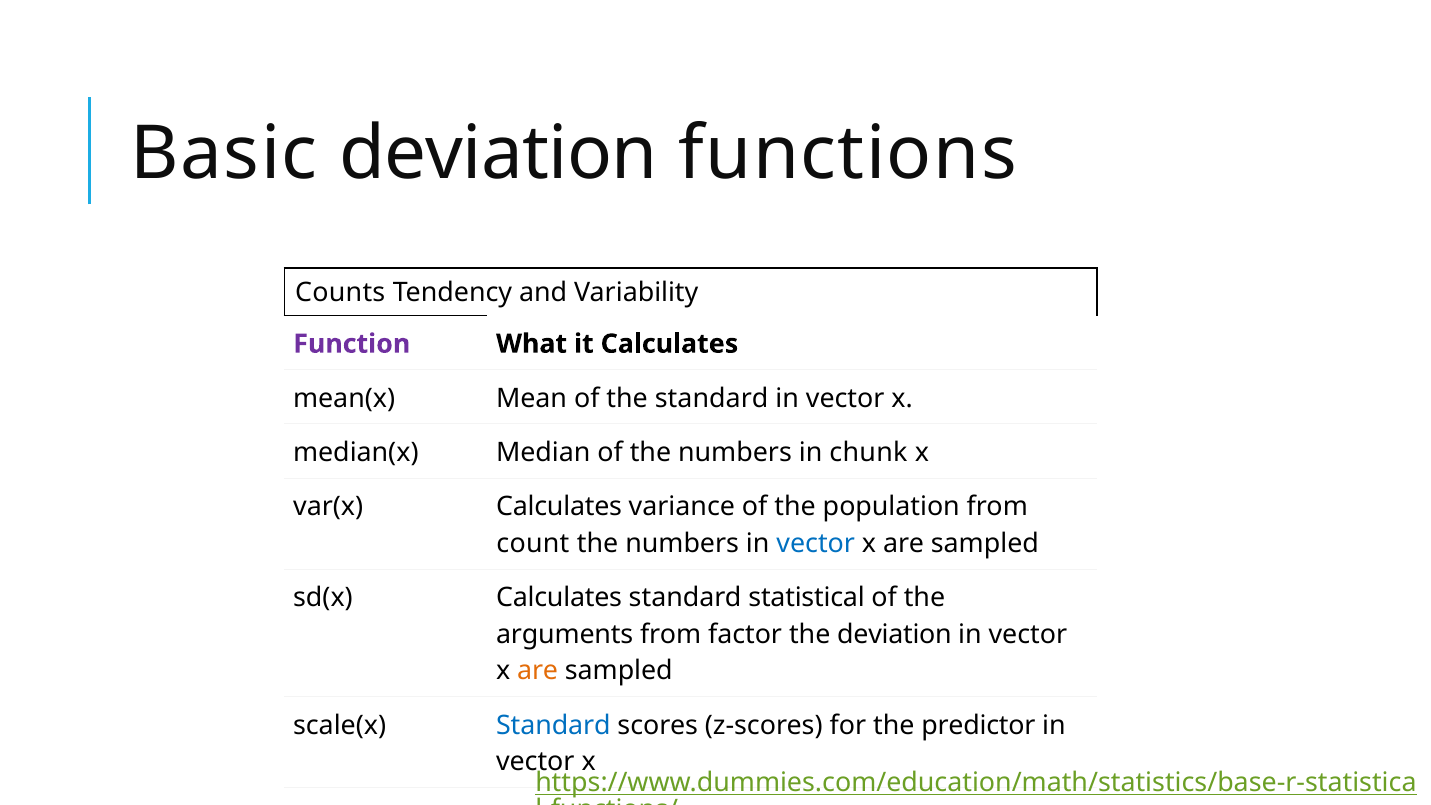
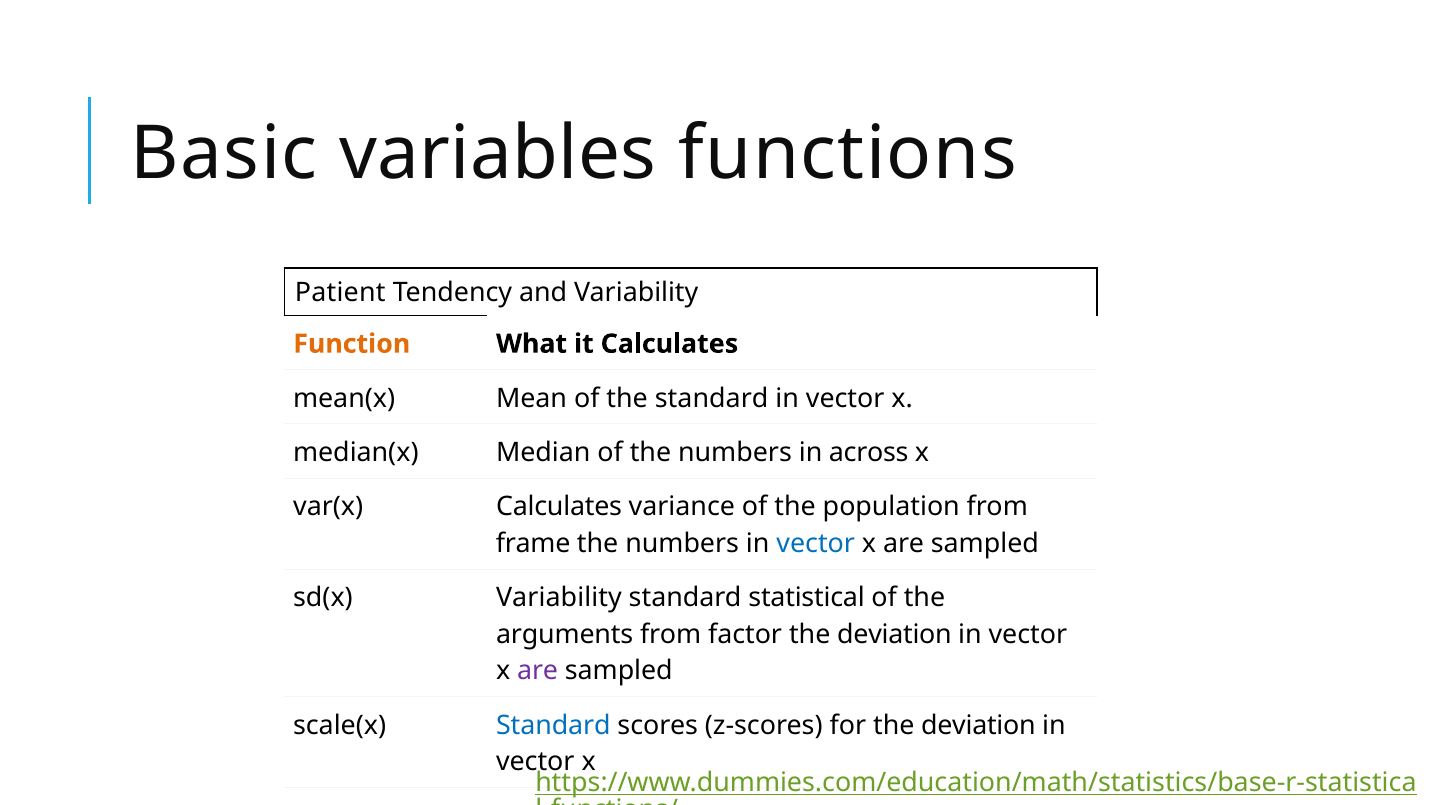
Basic deviation: deviation -> variables
Counts: Counts -> Patient
Function colour: purple -> orange
chunk: chunk -> across
count: count -> frame
sd(x Calculates: Calculates -> Variability
are at (538, 671) colour: orange -> purple
for the predictor: predictor -> deviation
